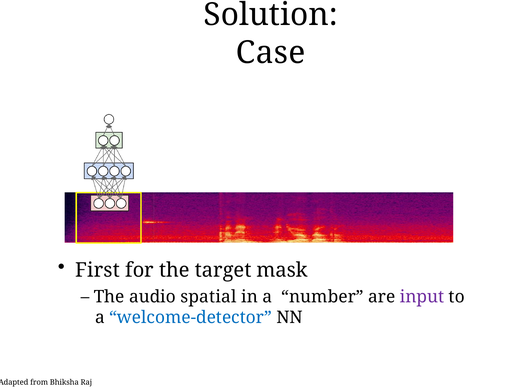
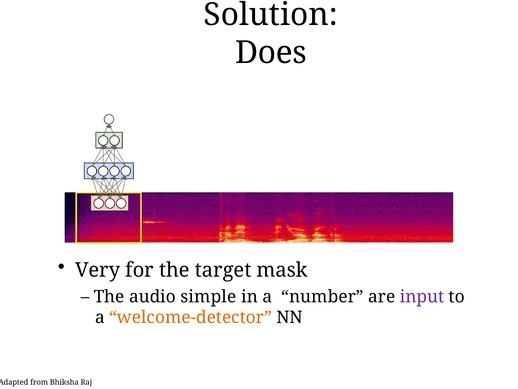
Case: Case -> Does
First: First -> Very
spatial: spatial -> simple
welcome-detector colour: blue -> orange
